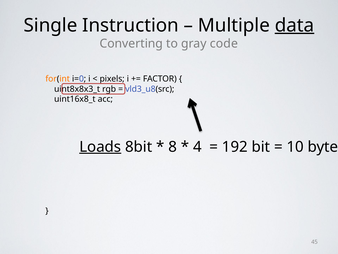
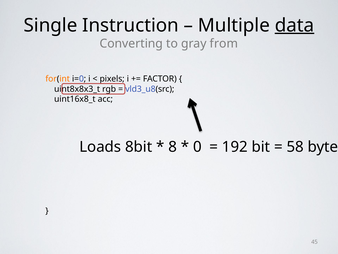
code: code -> from
Loads underline: present -> none
4: 4 -> 0
10: 10 -> 58
